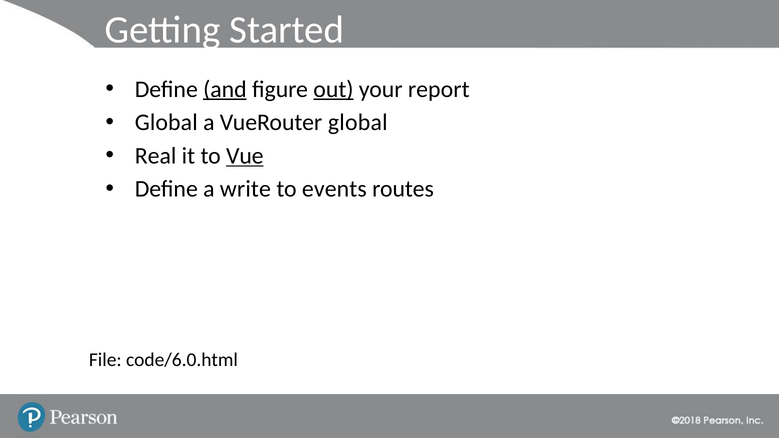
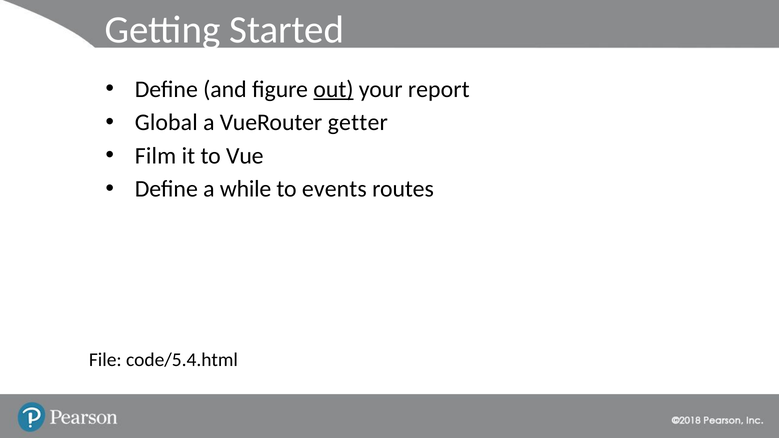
and underline: present -> none
VueRouter global: global -> getter
Real: Real -> Film
Vue underline: present -> none
write: write -> while
code/6.0.html: code/6.0.html -> code/5.4.html
